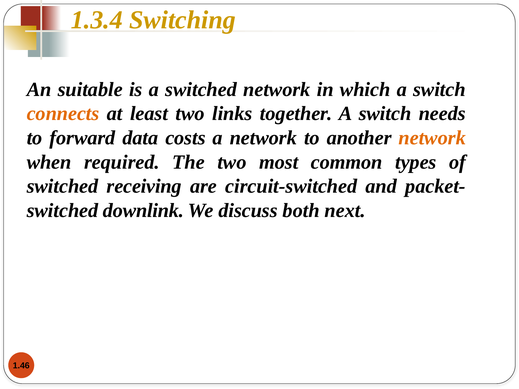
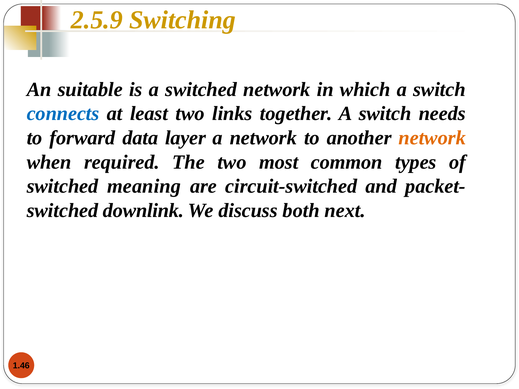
1.3.4: 1.3.4 -> 2.5.9
connects colour: orange -> blue
costs: costs -> layer
receiving: receiving -> meaning
